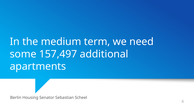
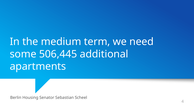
157,497: 157,497 -> 506,445
